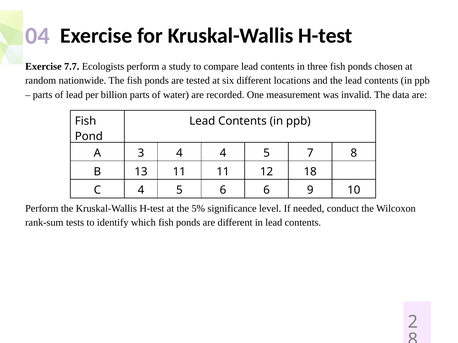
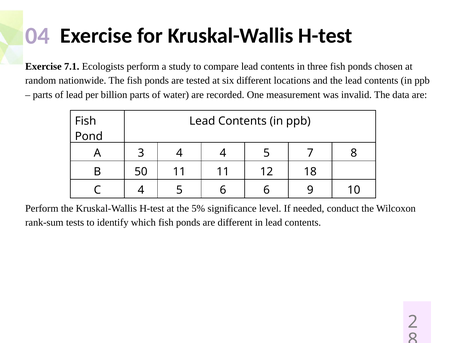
7.7: 7.7 -> 7.1
13: 13 -> 50
